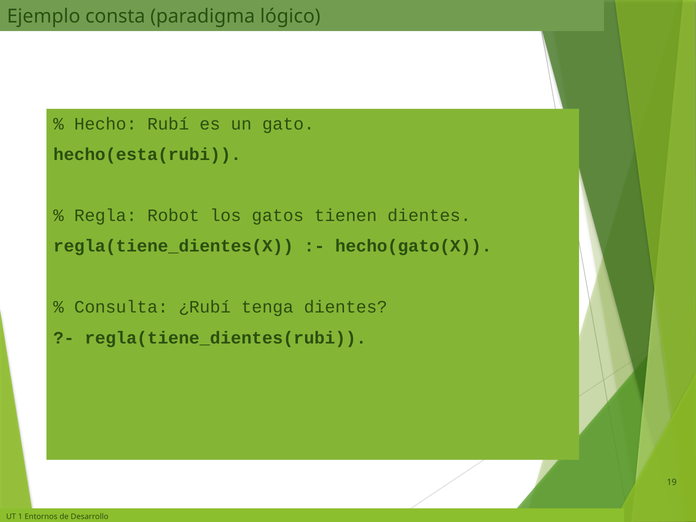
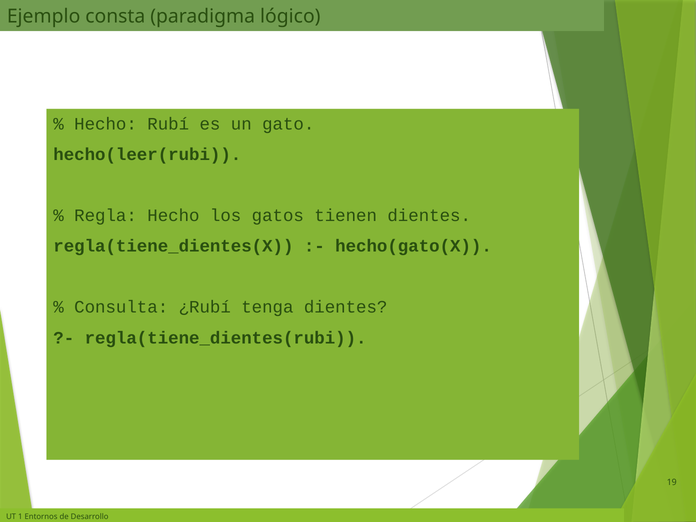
hecho(esta(rubi: hecho(esta(rubi -> hecho(leer(rubi
Regla Robot: Robot -> Hecho
